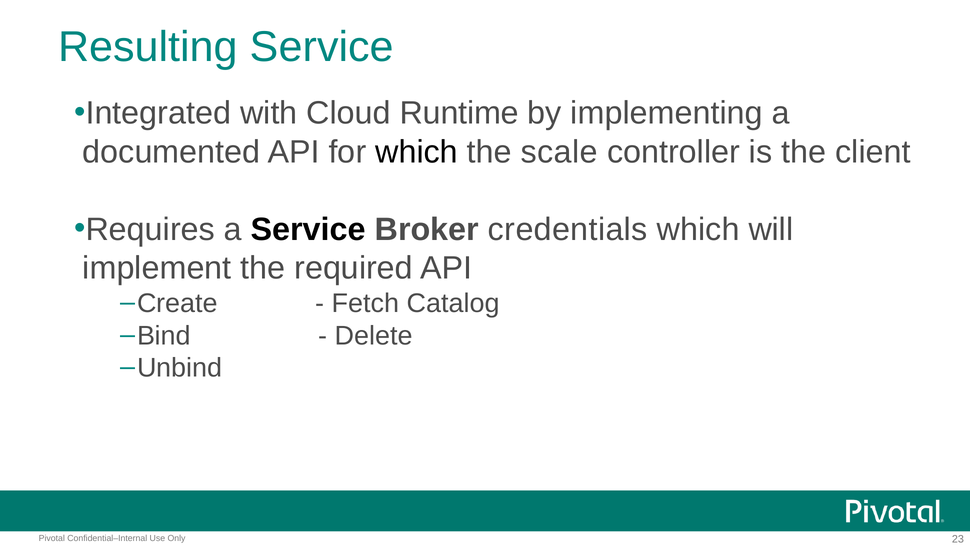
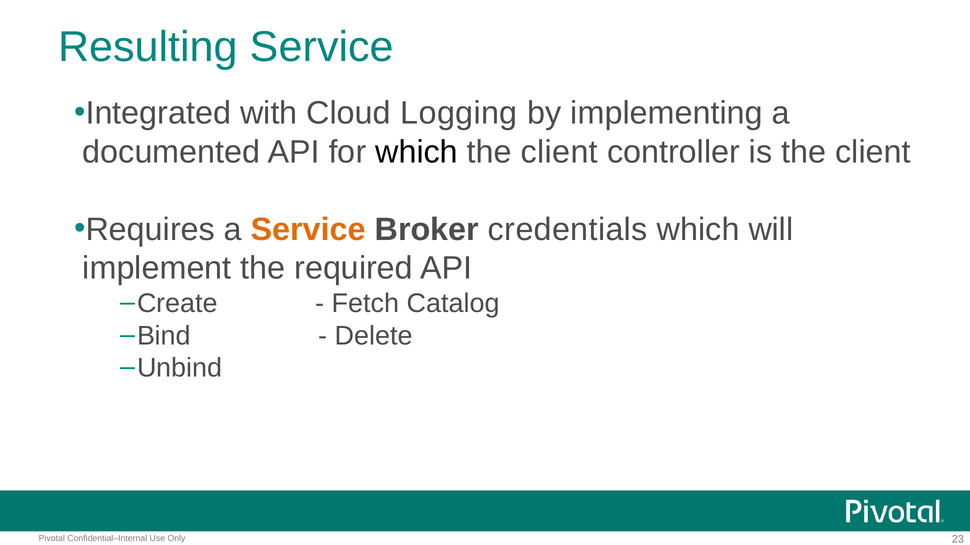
Runtime: Runtime -> Logging
scale at (559, 152): scale -> client
Service at (308, 230) colour: black -> orange
